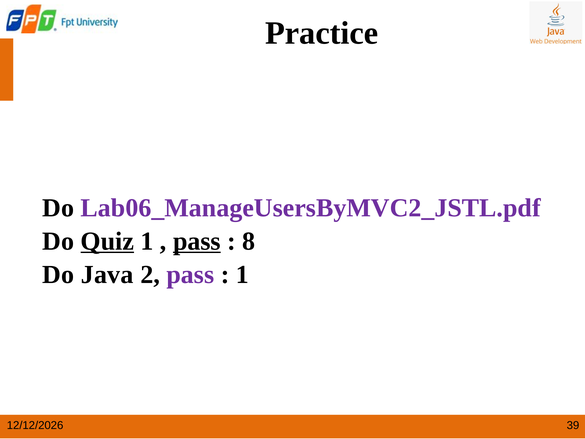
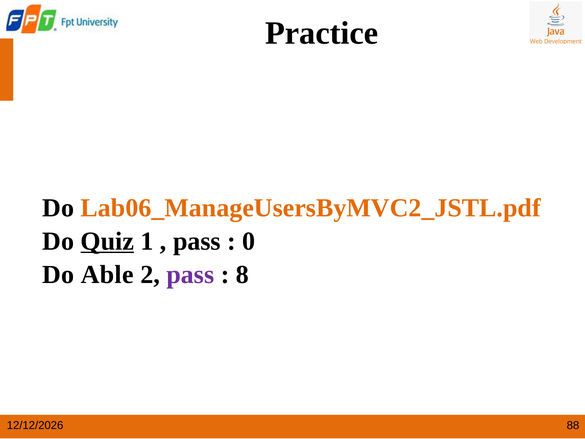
Lab06_ManageUsersByMVC2_JSTL.pdf colour: purple -> orange
pass at (197, 241) underline: present -> none
8: 8 -> 0
Java: Java -> Able
1 at (242, 274): 1 -> 8
39: 39 -> 88
